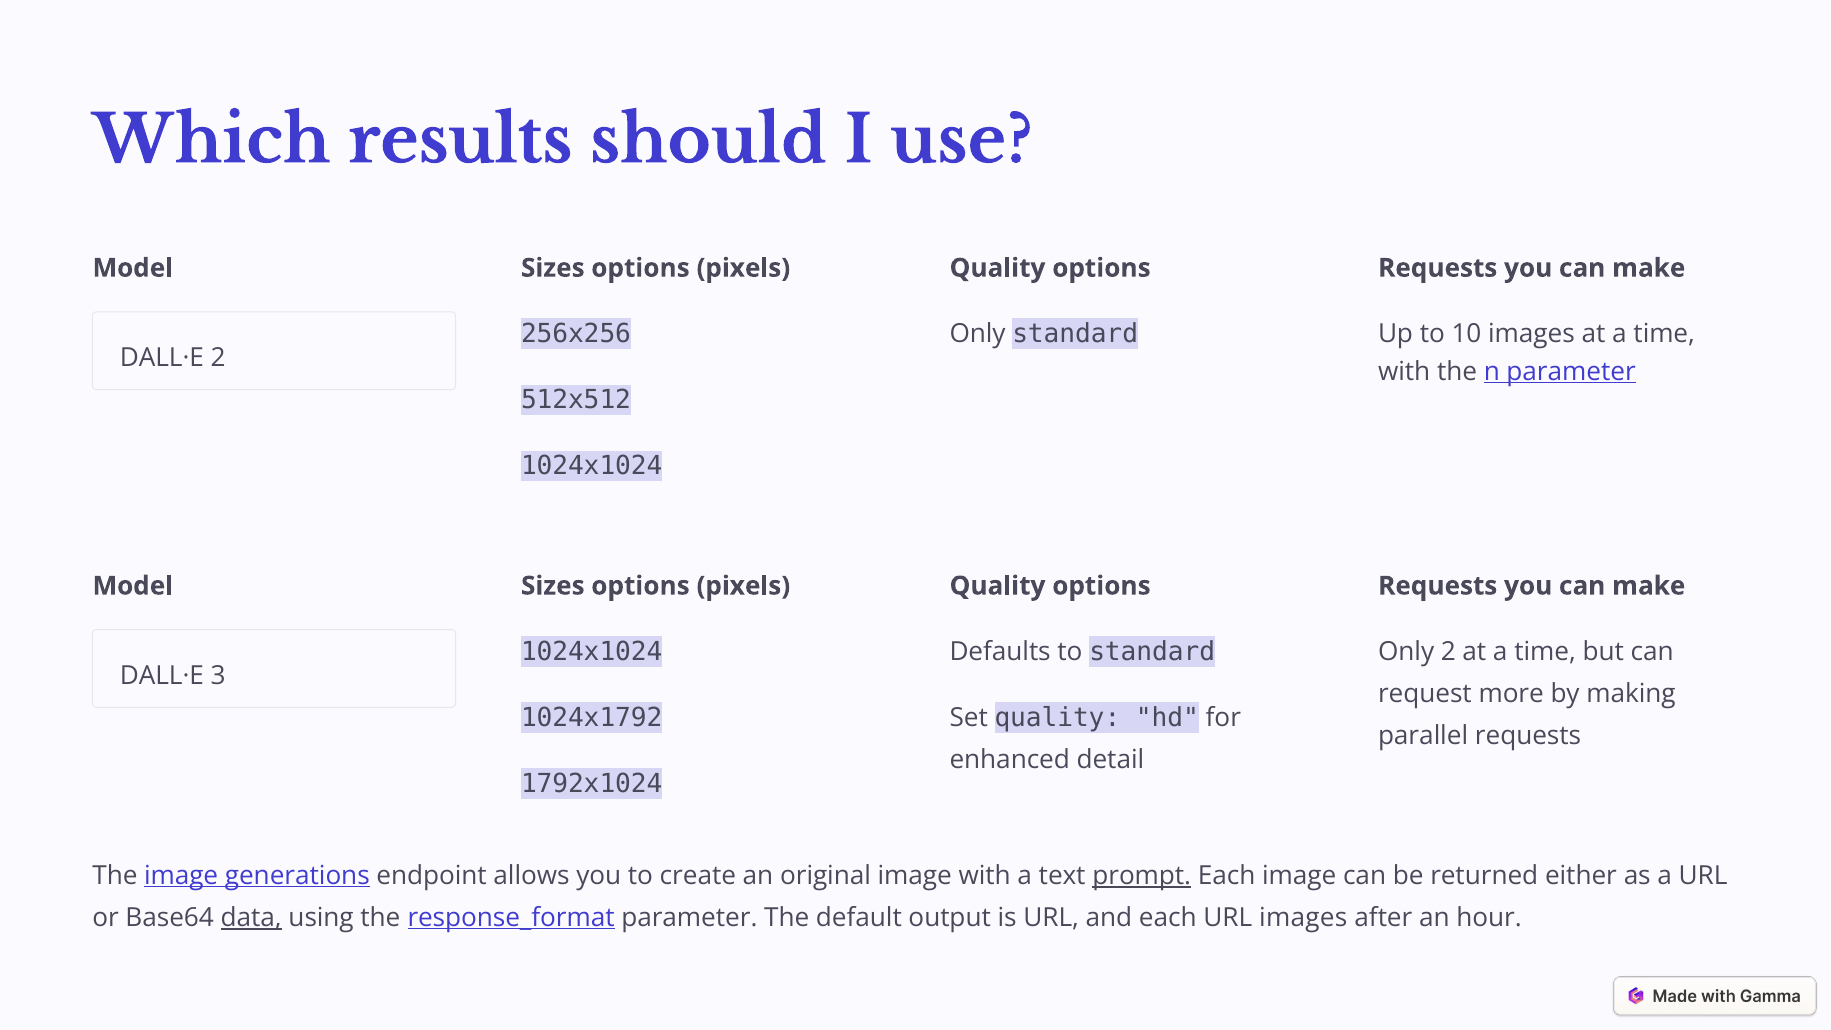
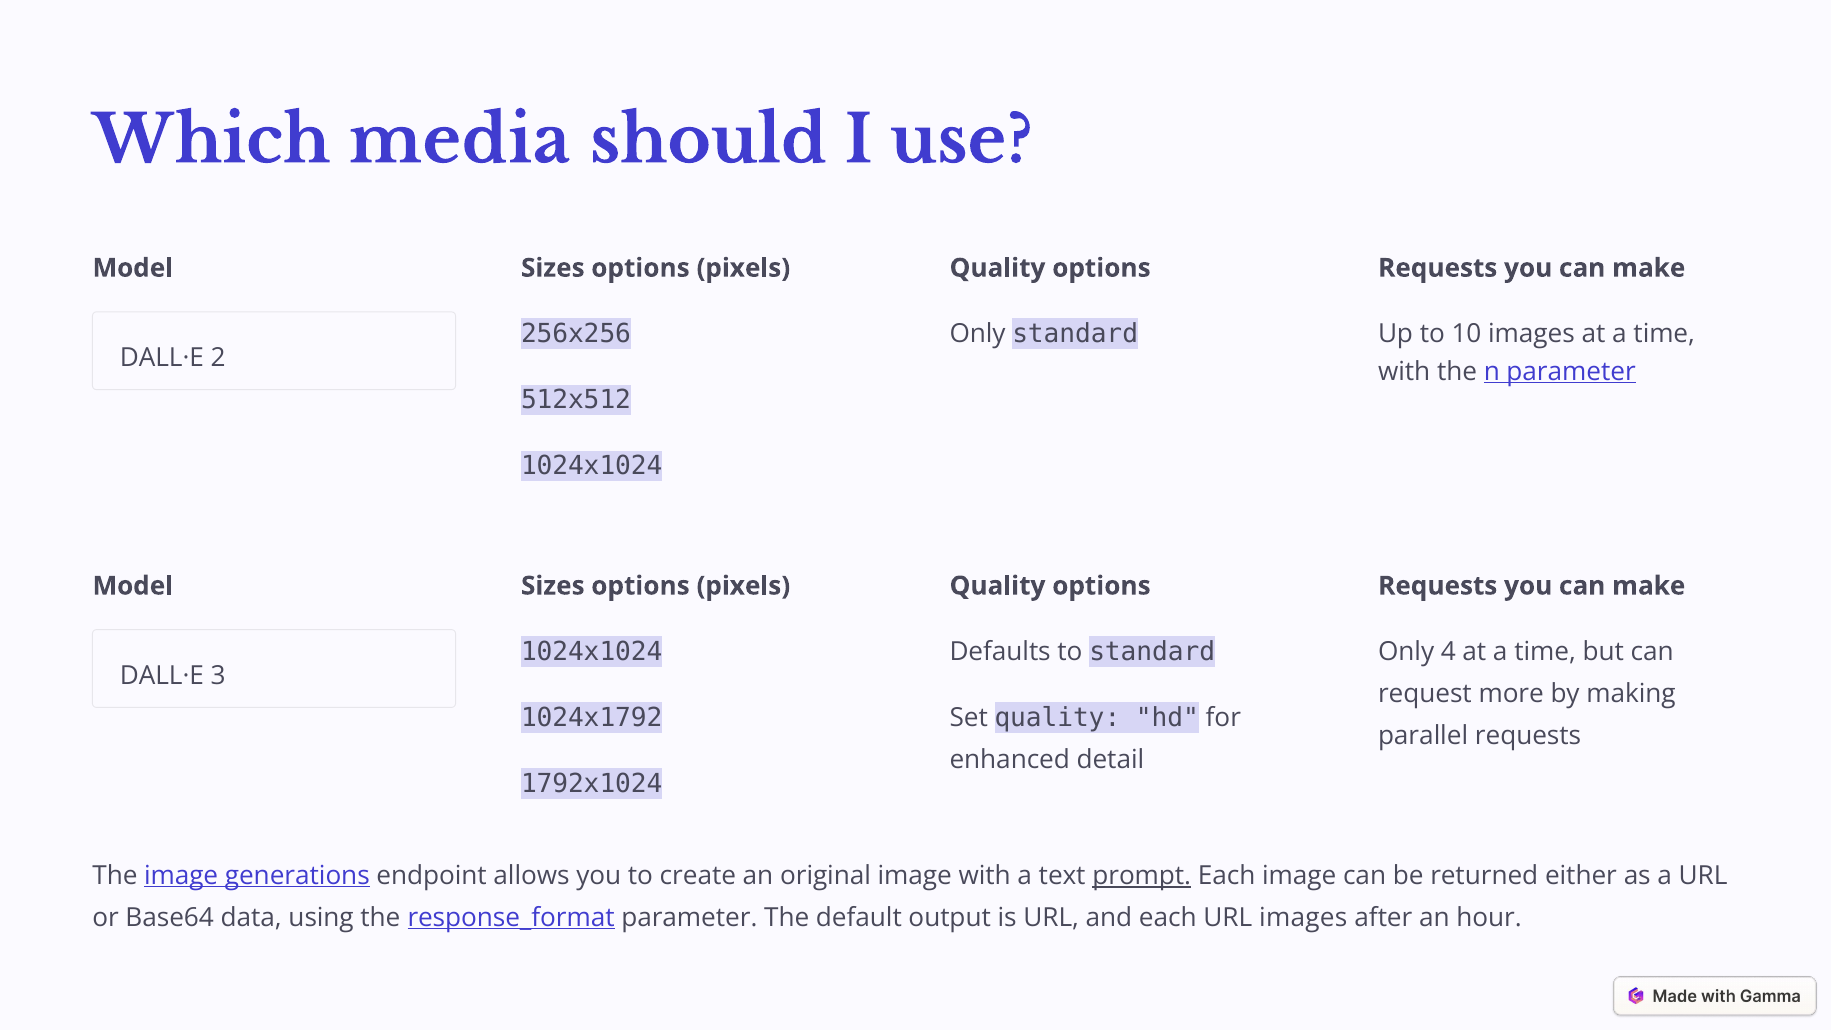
results: results -> media
Only 2: 2 -> 4
data underline: present -> none
